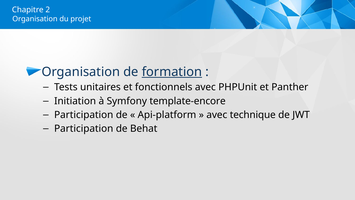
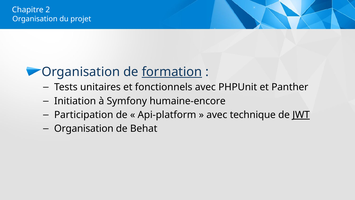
template-encore: template-encore -> humaine-encore
JWT underline: none -> present
Participation at (84, 129): Participation -> Organisation
